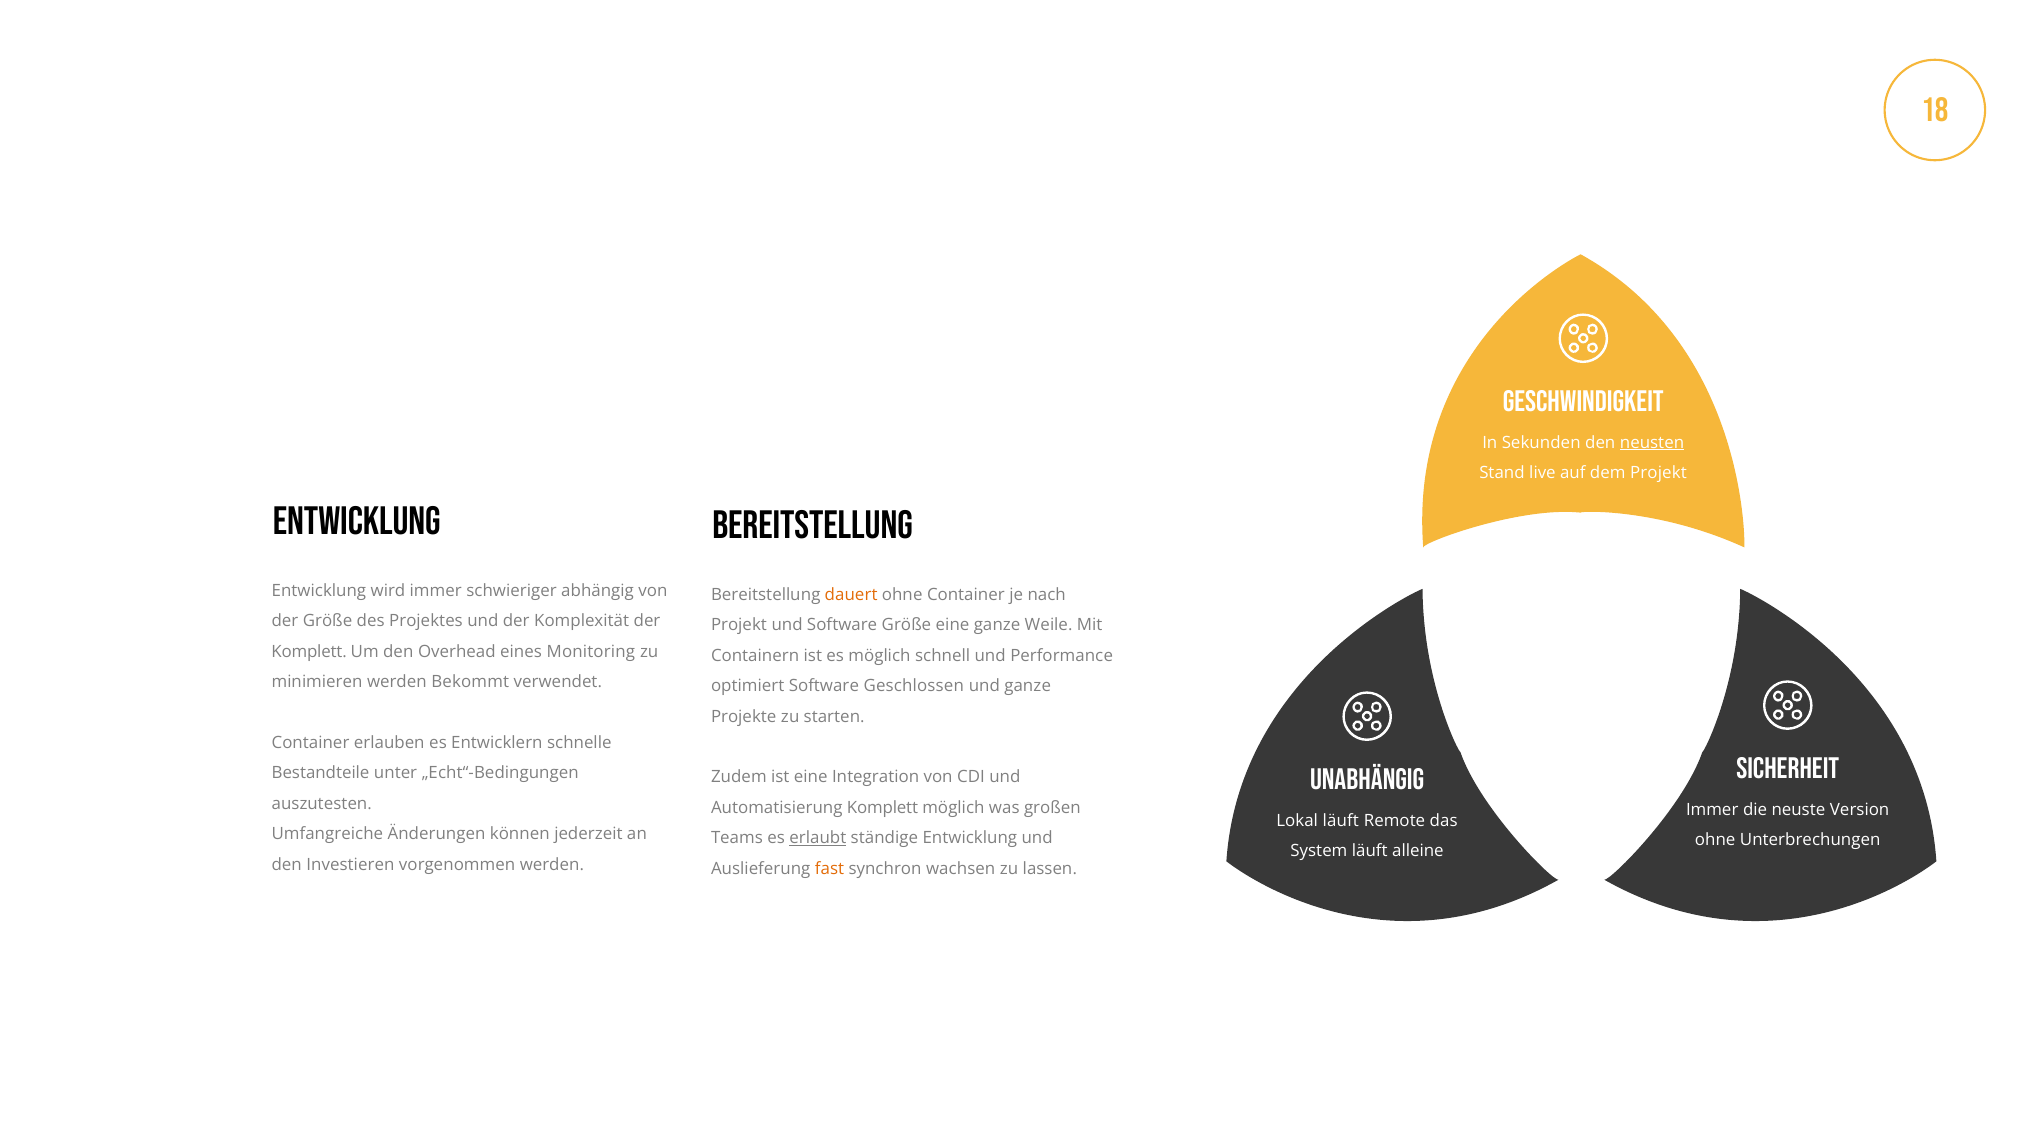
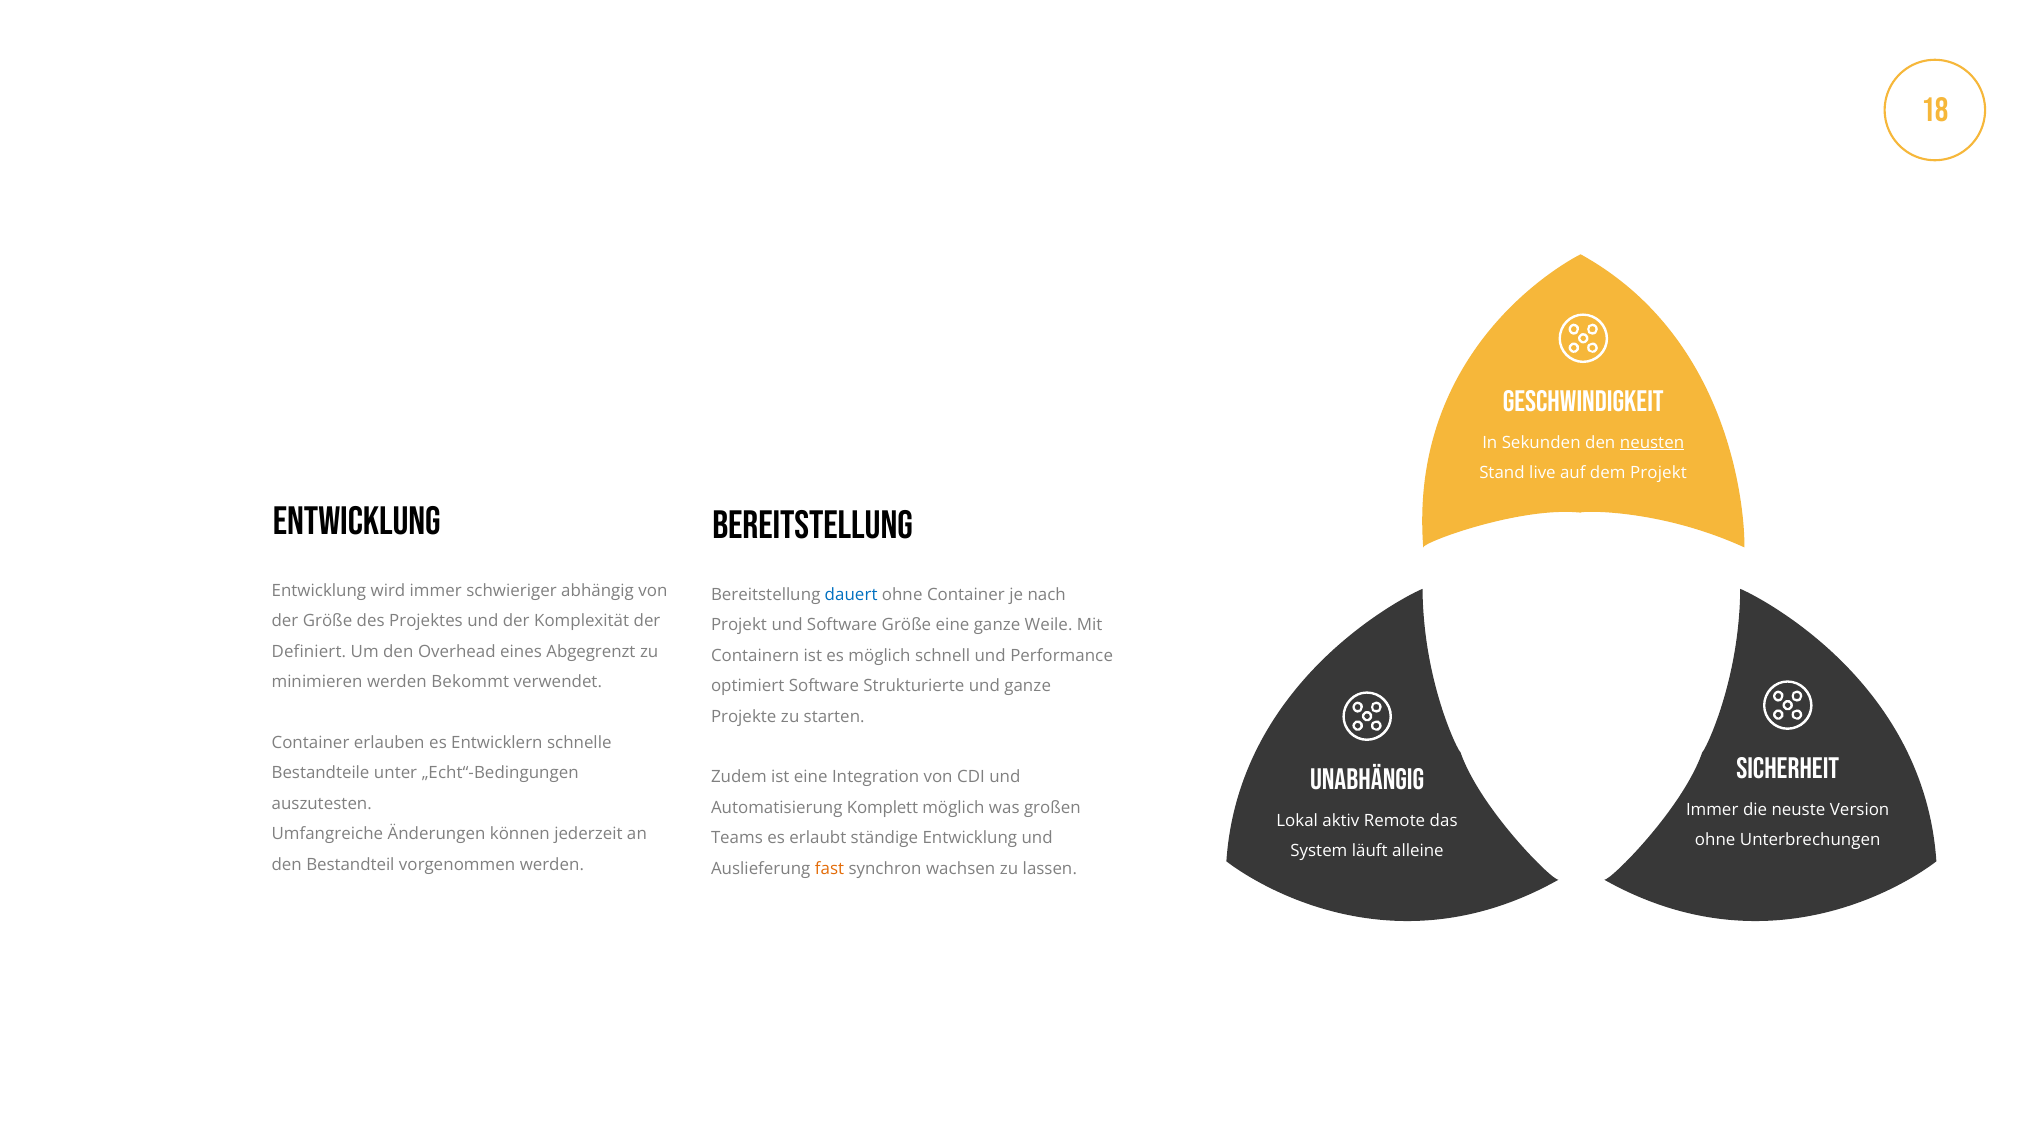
dauert colour: orange -> blue
Komplett at (309, 652): Komplett -> Definiert
Monitoring: Monitoring -> Abgegrenzt
Geschlossen: Geschlossen -> Strukturierte
Lokal läuft: läuft -> aktiv
erlaubt underline: present -> none
Investieren: Investieren -> Bestandteil
